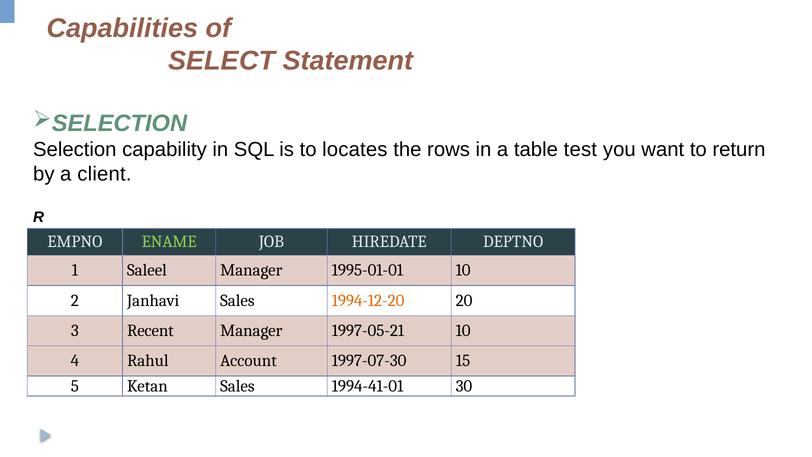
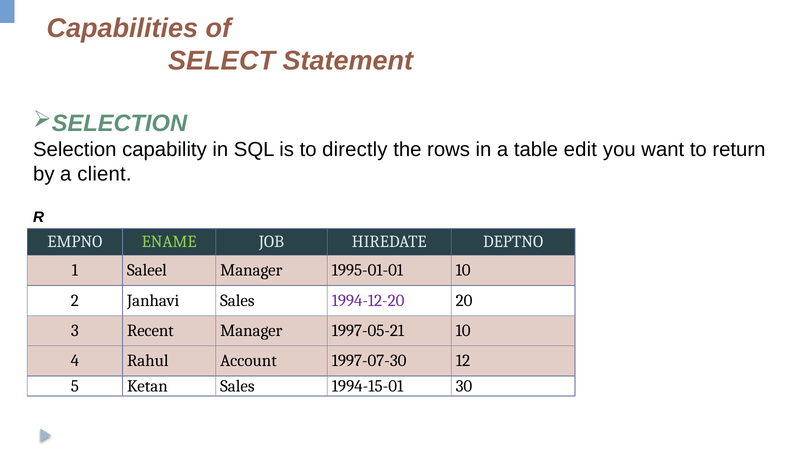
locates: locates -> directly
test: test -> edit
1994-12-20 colour: orange -> purple
15: 15 -> 12
1994-41-01: 1994-41-01 -> 1994-15-01
